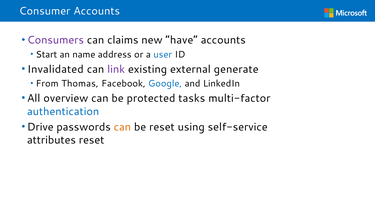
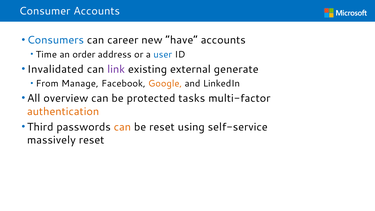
Consumers colour: purple -> blue
claims: claims -> career
Start: Start -> Time
name: name -> order
Thomas: Thomas -> Manage
Google colour: blue -> orange
authentication colour: blue -> orange
Drive: Drive -> Third
attributes: attributes -> massively
